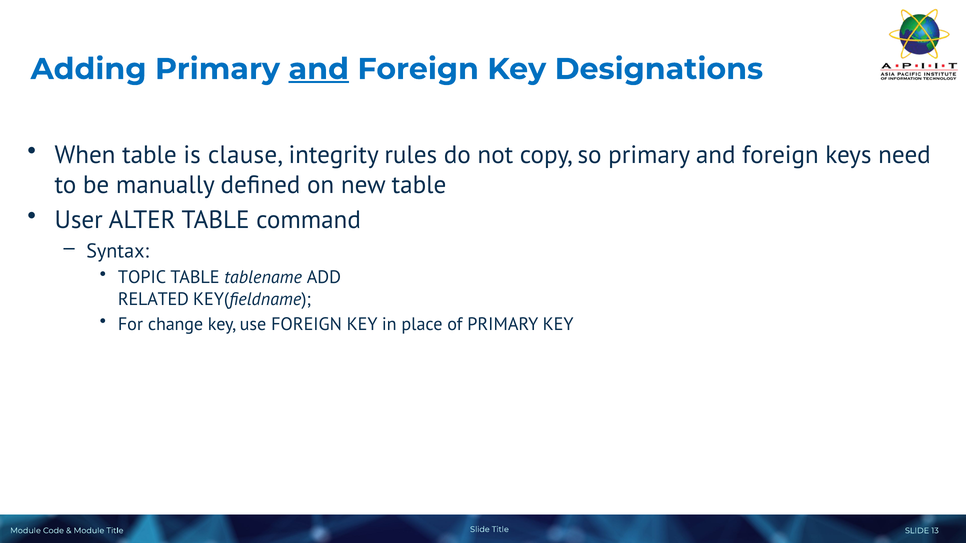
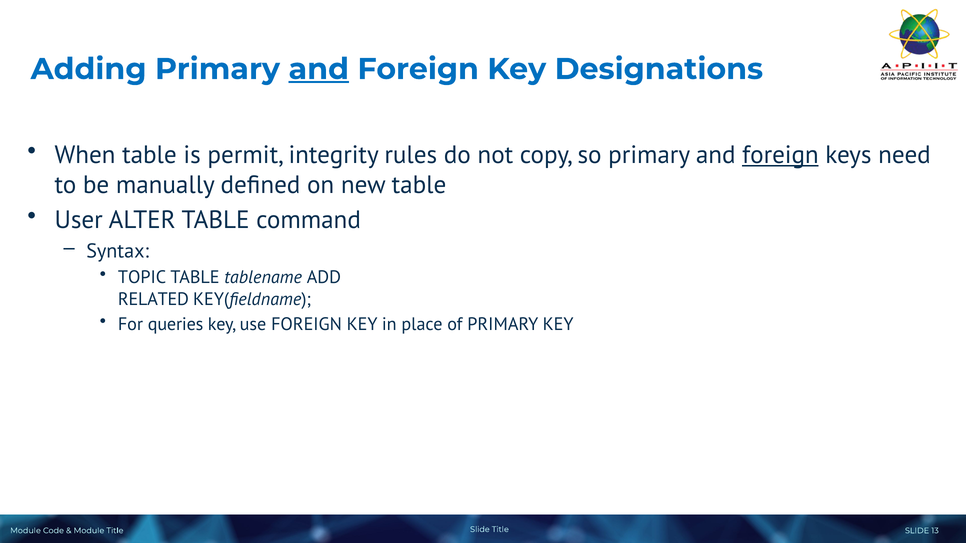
clause: clause -> permit
foreign at (780, 155) underline: none -> present
change: change -> queries
